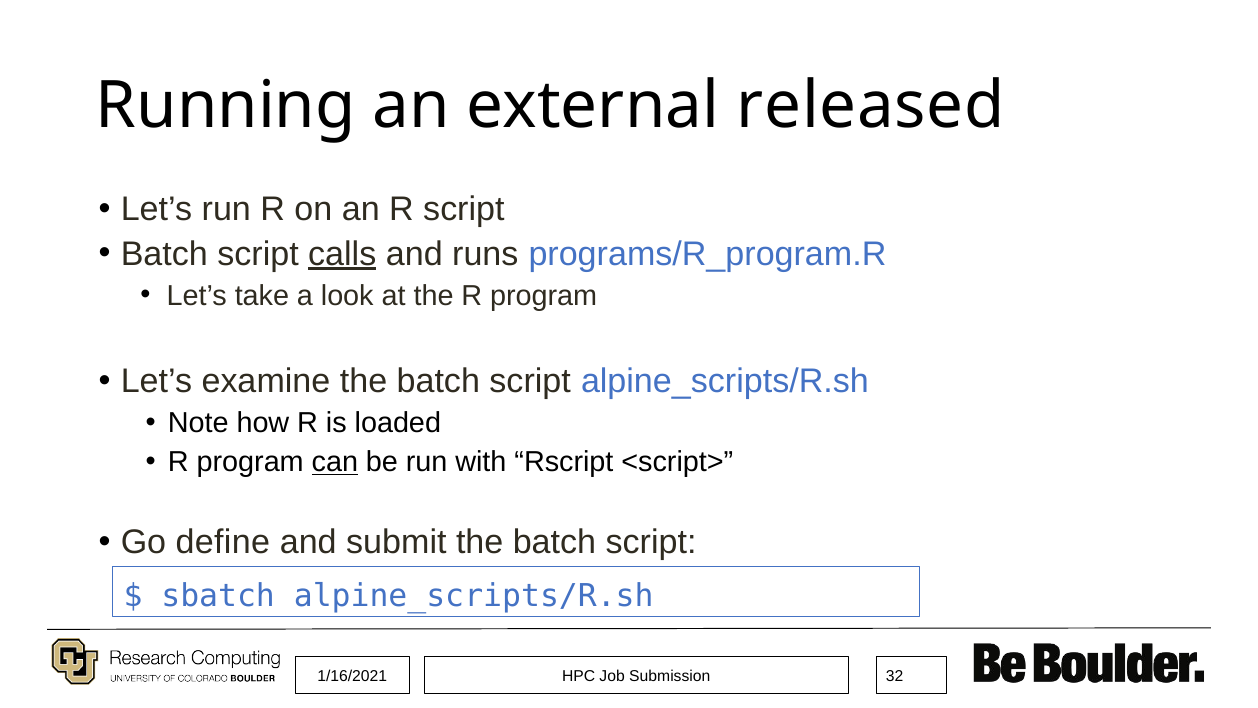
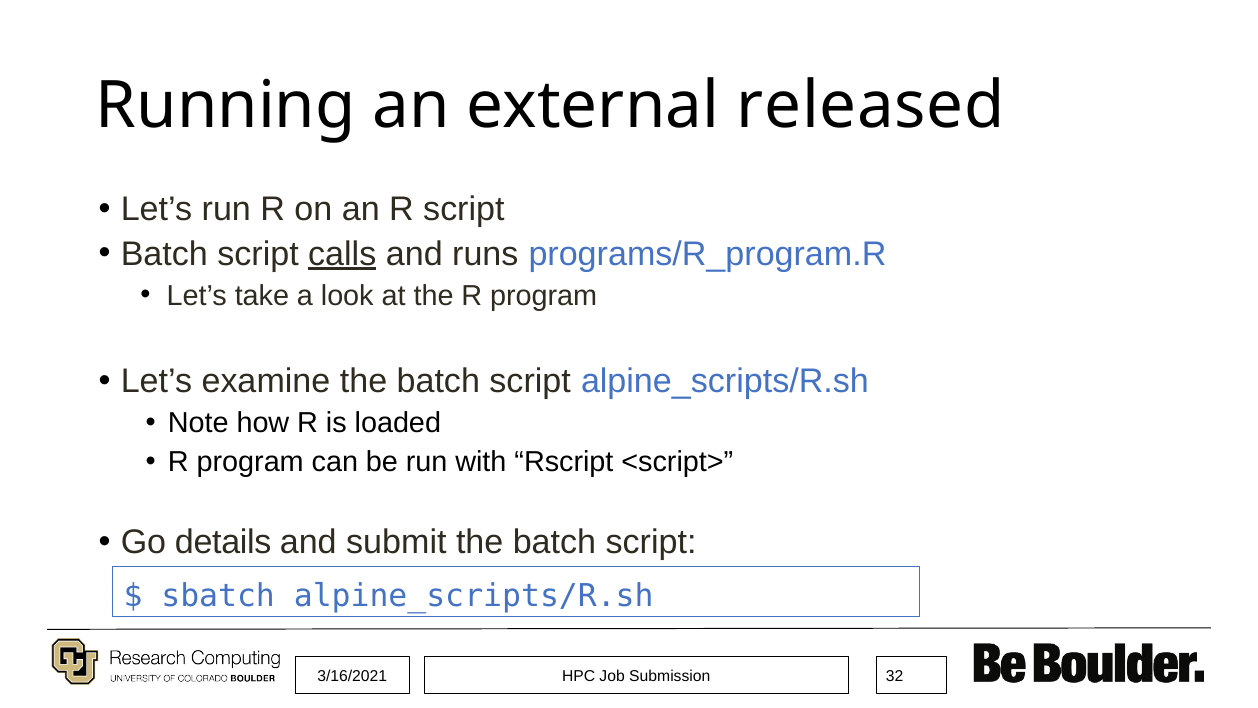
can underline: present -> none
define: define -> details
1/16/2021: 1/16/2021 -> 3/16/2021
